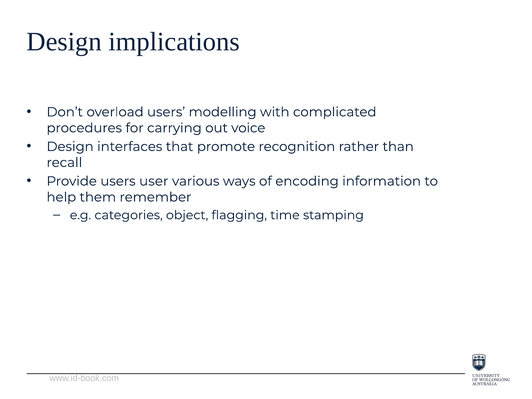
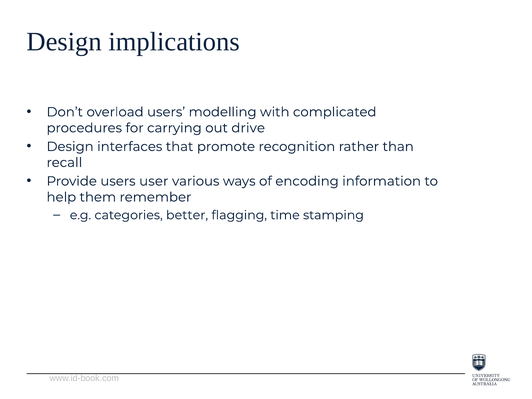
voice: voice -> drive
object: object -> better
